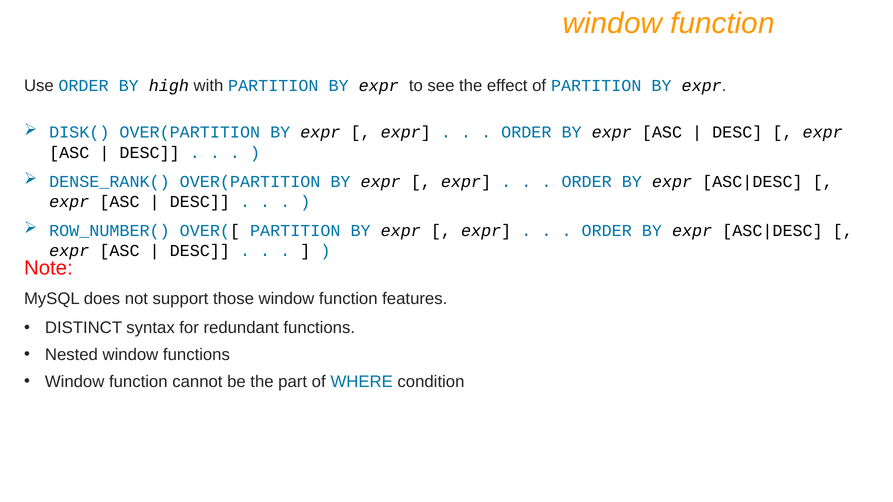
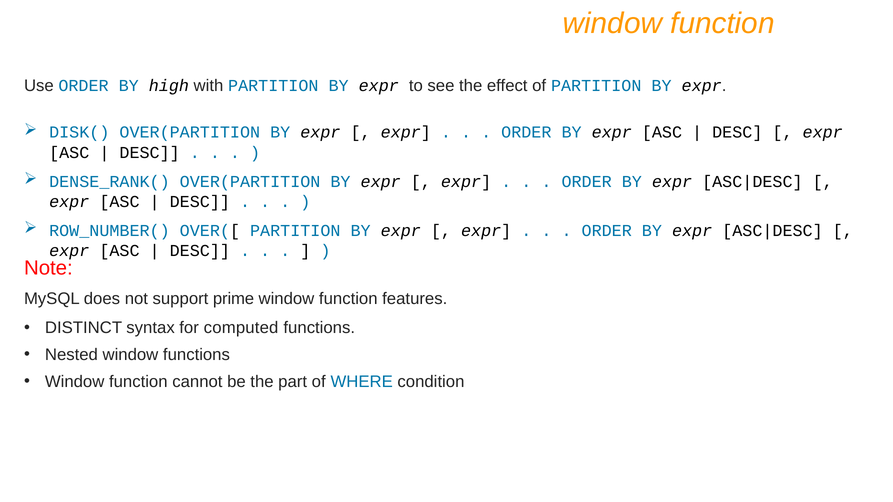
those: those -> prime
redundant: redundant -> computed
